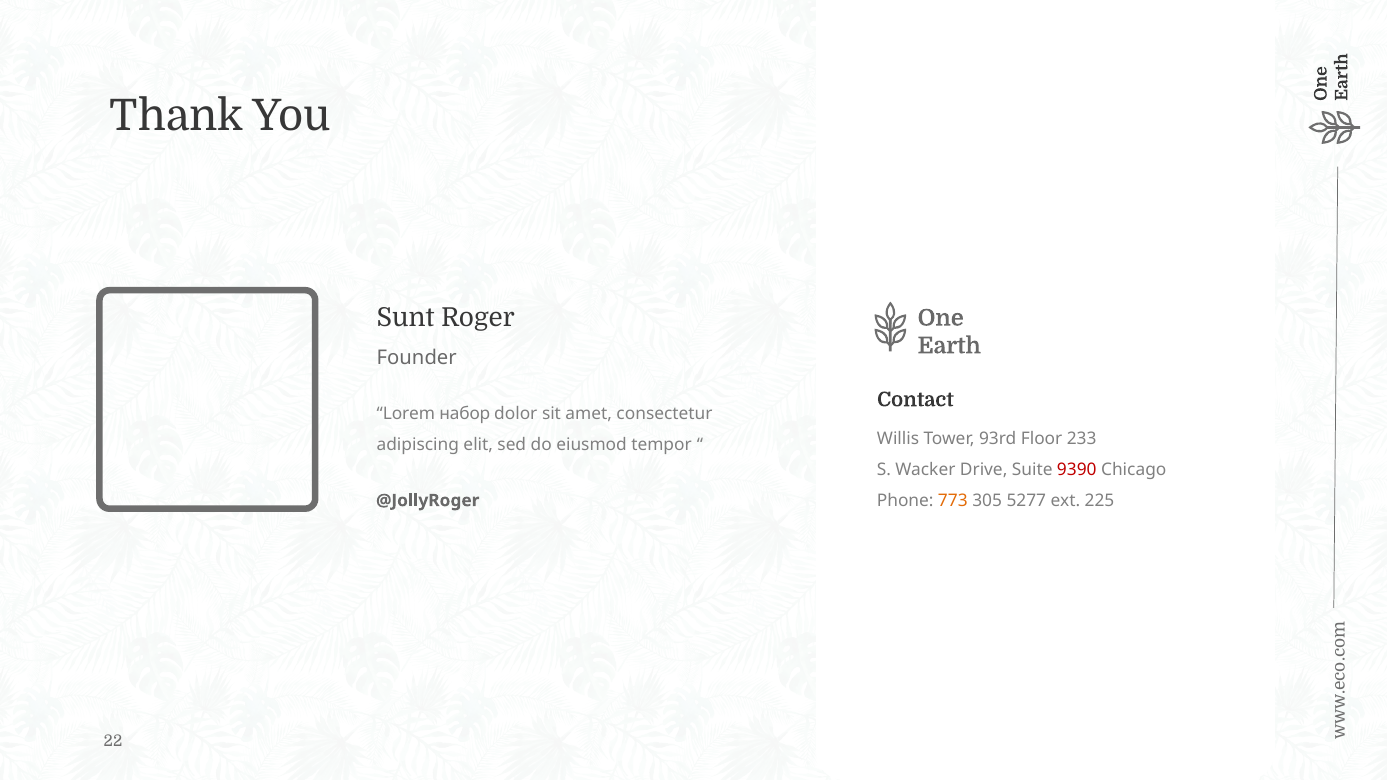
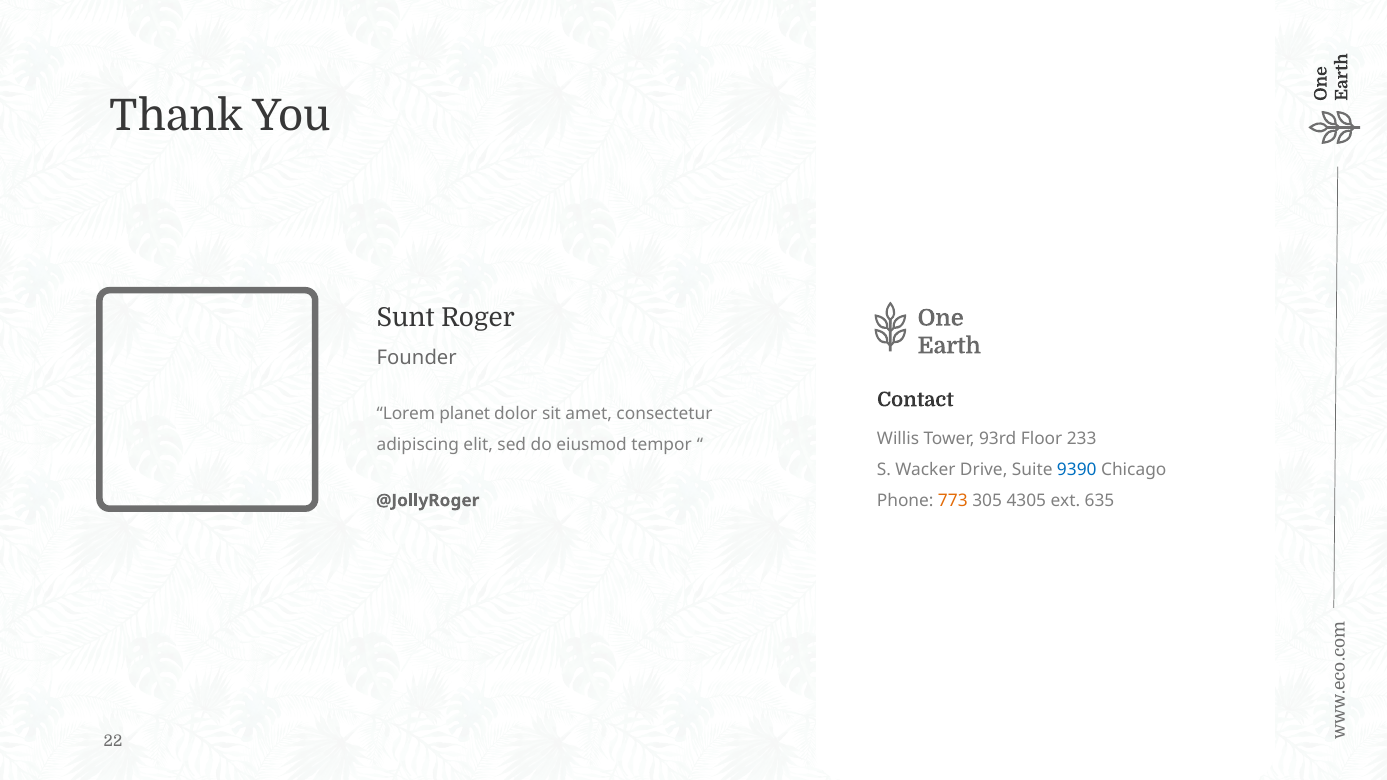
набор: набор -> planet
9390 colour: red -> blue
5277: 5277 -> 4305
225: 225 -> 635
